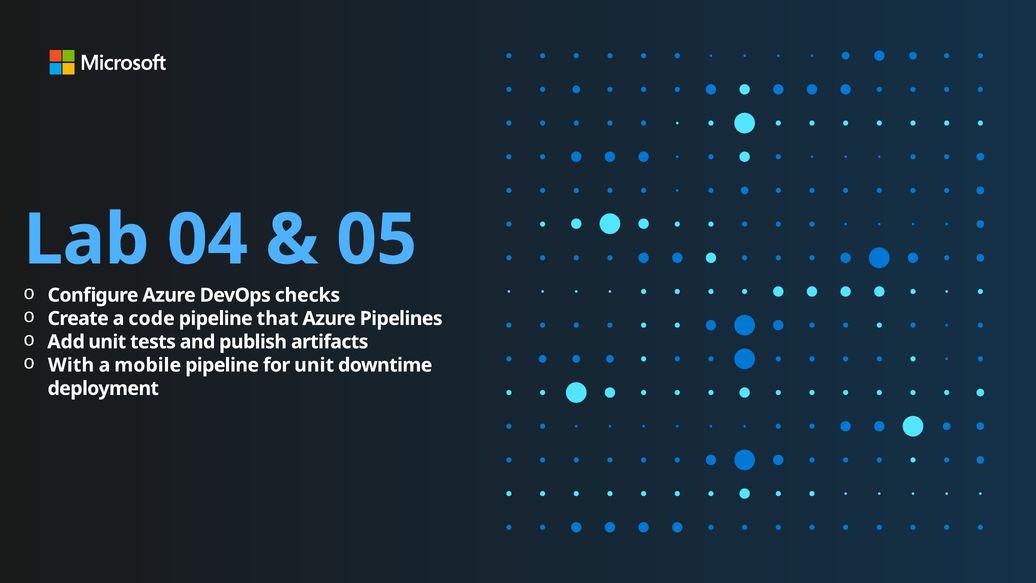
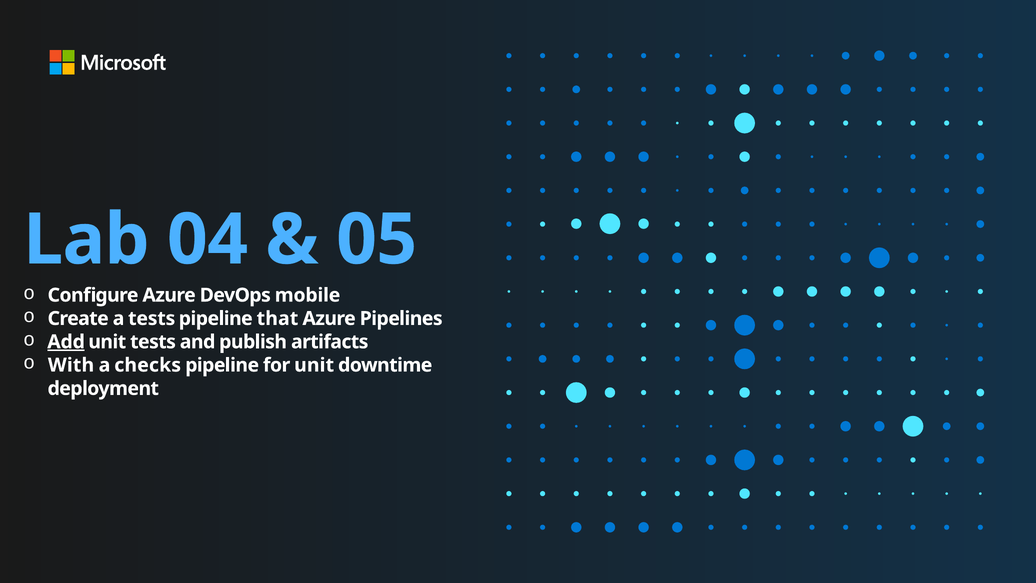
checks: checks -> mobile
a code: code -> tests
Add underline: none -> present
mobile: mobile -> checks
